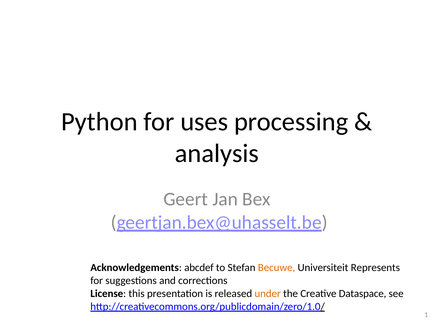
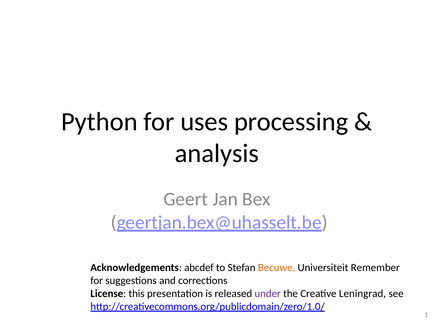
Represents: Represents -> Remember
under colour: orange -> purple
Dataspace: Dataspace -> Leningrad
